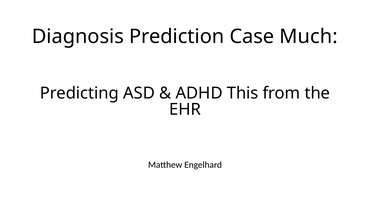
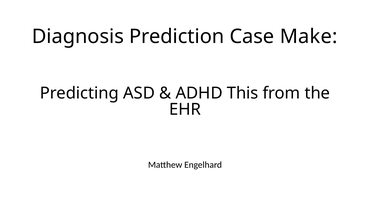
Much: Much -> Make
